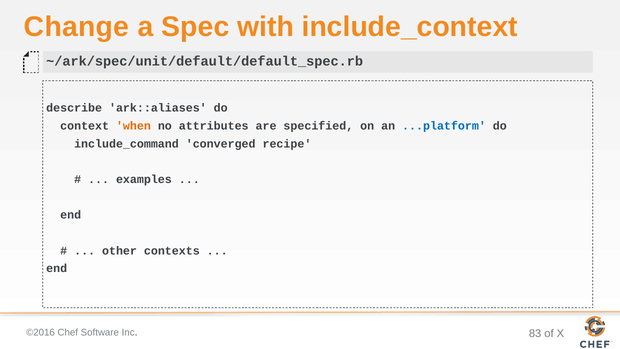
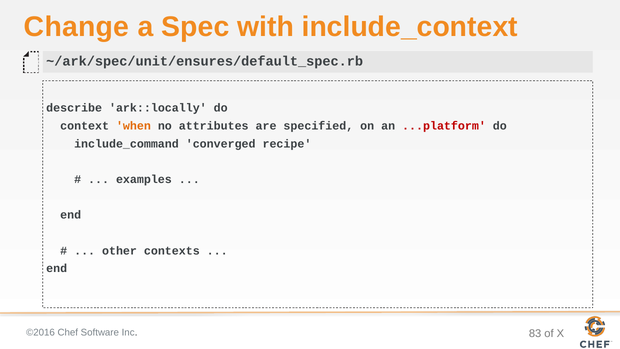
~/ark/spec/unit/default/default_spec.rb: ~/ark/spec/unit/default/default_spec.rb -> ~/ark/spec/unit/ensures/default_spec.rb
ark::aliases: ark::aliases -> ark::locally
...platform colour: blue -> red
